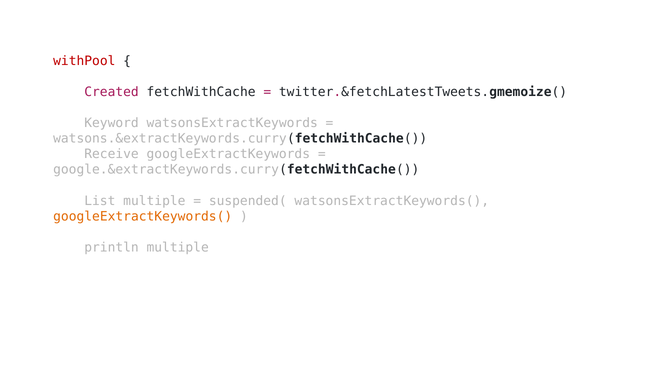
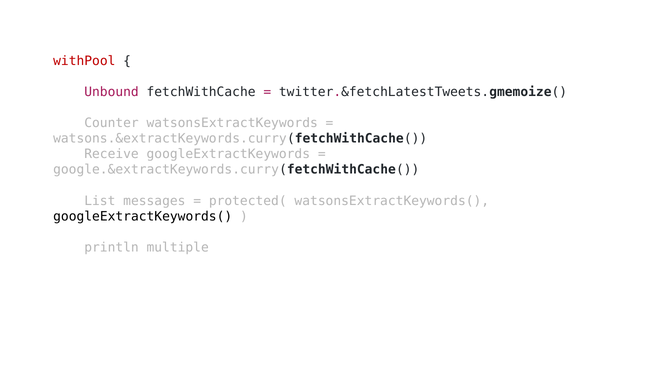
Created: Created -> Unbound
Keyword: Keyword -> Counter
List multiple: multiple -> messages
suspended(: suspended( -> protected(
googleExtractKeywords( colour: orange -> black
